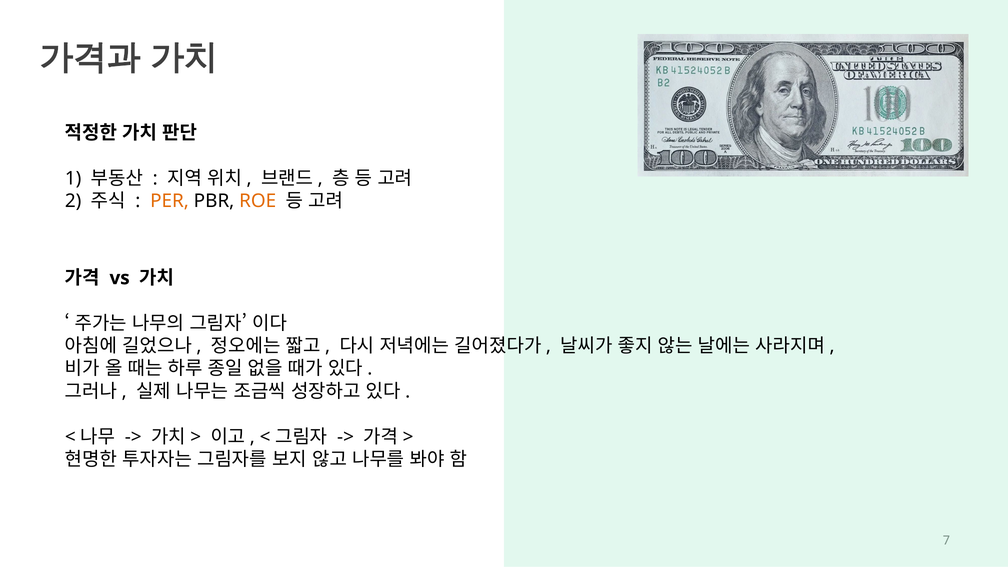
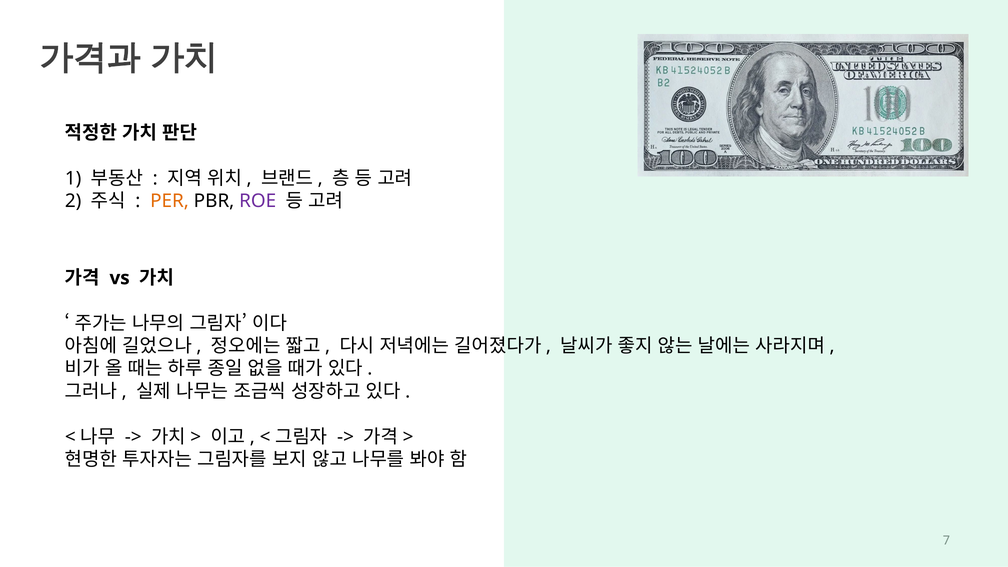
ROE colour: orange -> purple
